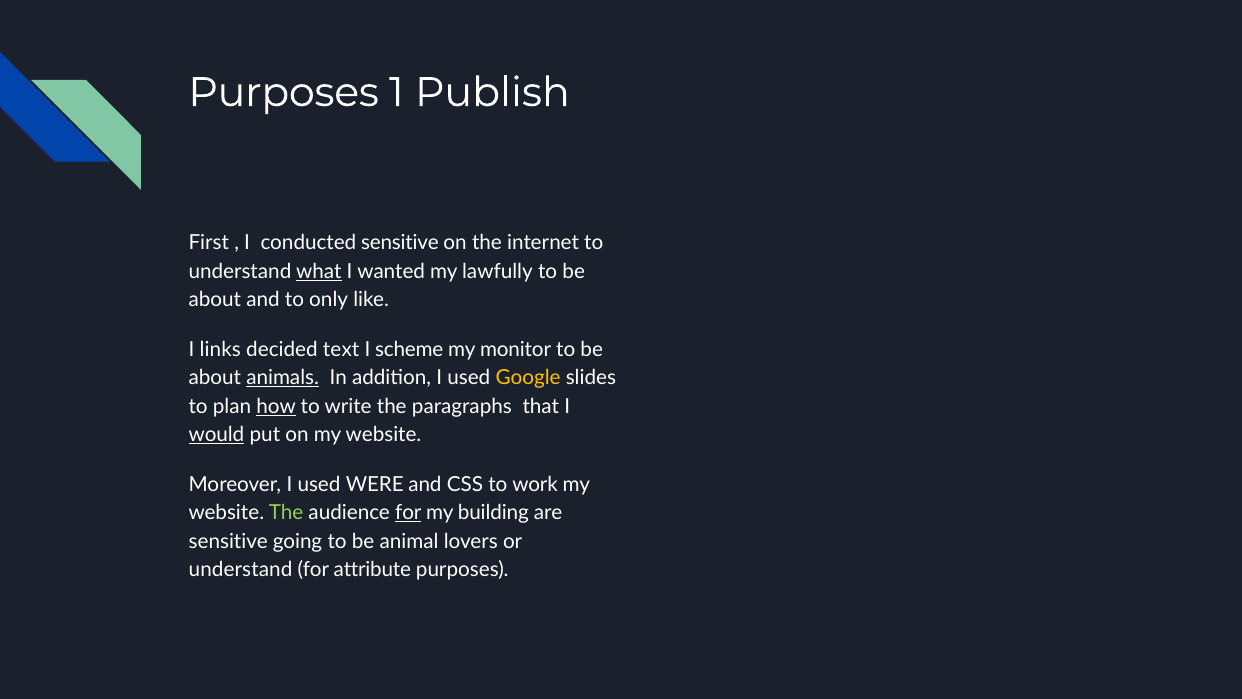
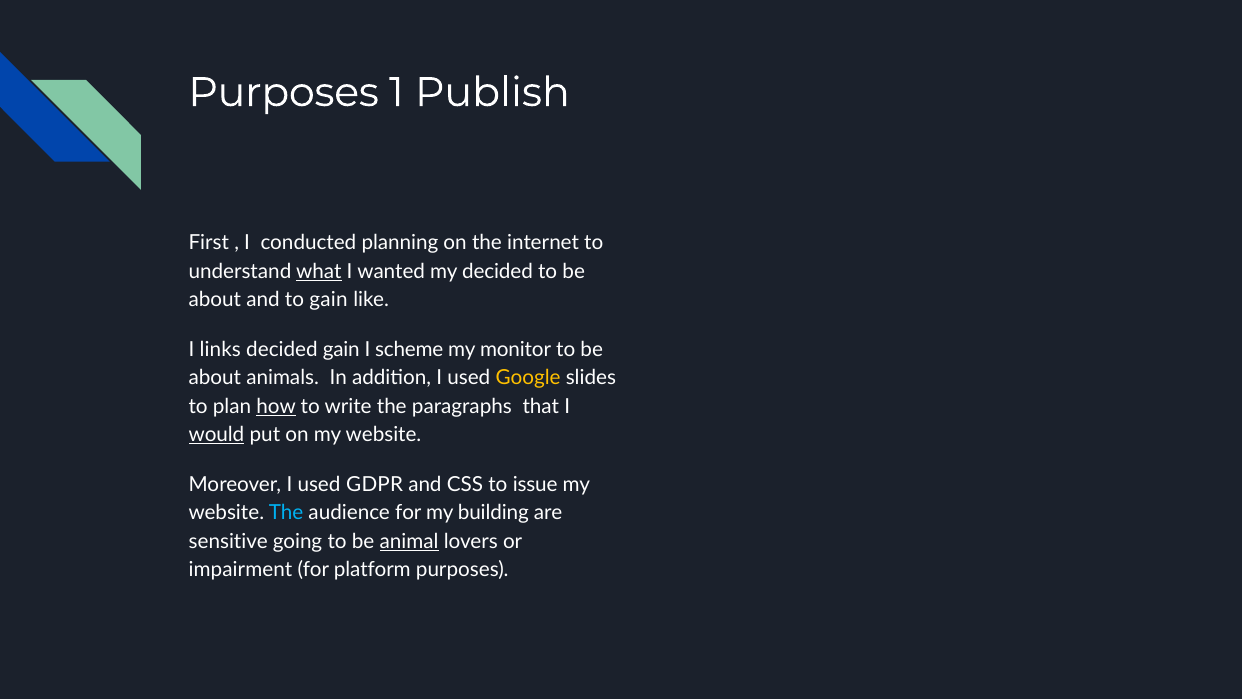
conducted sensitive: sensitive -> planning
my lawfully: lawfully -> decided
to only: only -> gain
decided text: text -> gain
animals underline: present -> none
WERE: WERE -> GDPR
work: work -> issue
The at (286, 513) colour: light green -> light blue
for at (408, 513) underline: present -> none
animal underline: none -> present
understand at (240, 570): understand -> impairment
attribute: attribute -> platform
